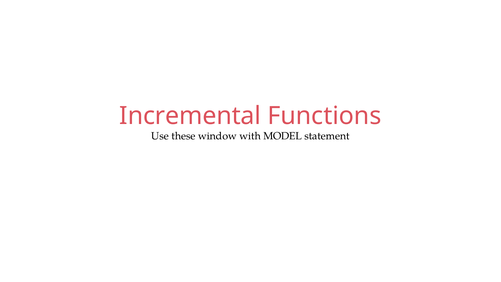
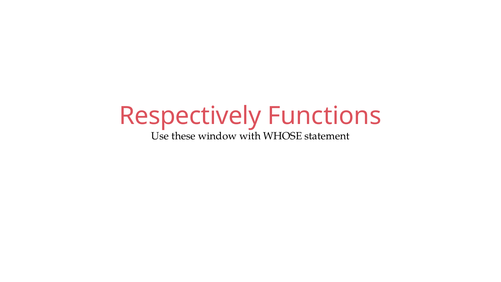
Incremental: Incremental -> Respectively
MODEL: MODEL -> WHOSE
